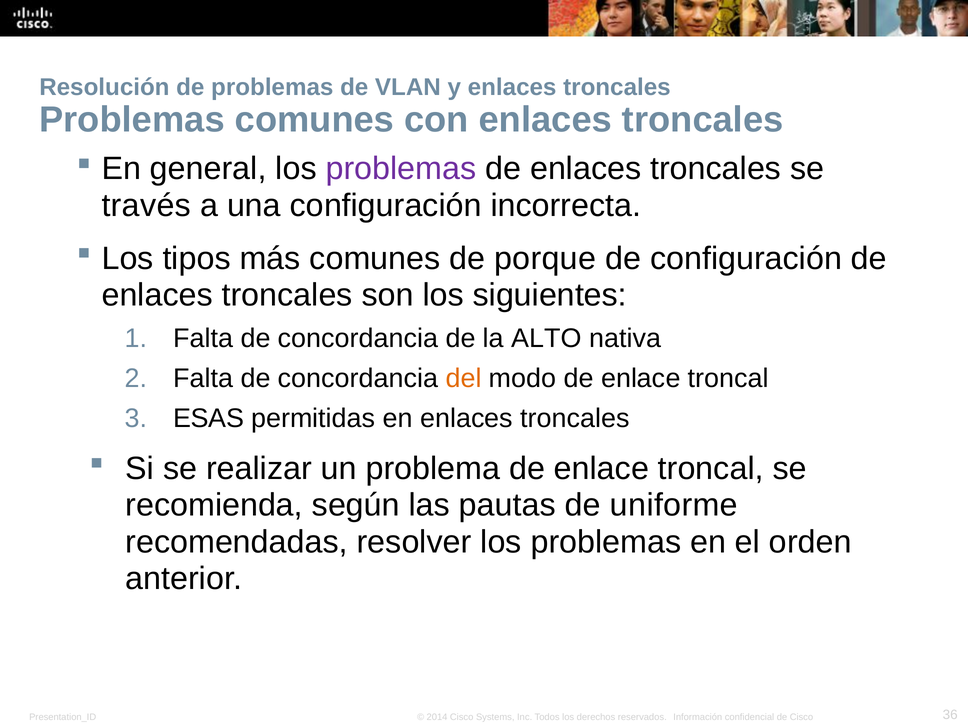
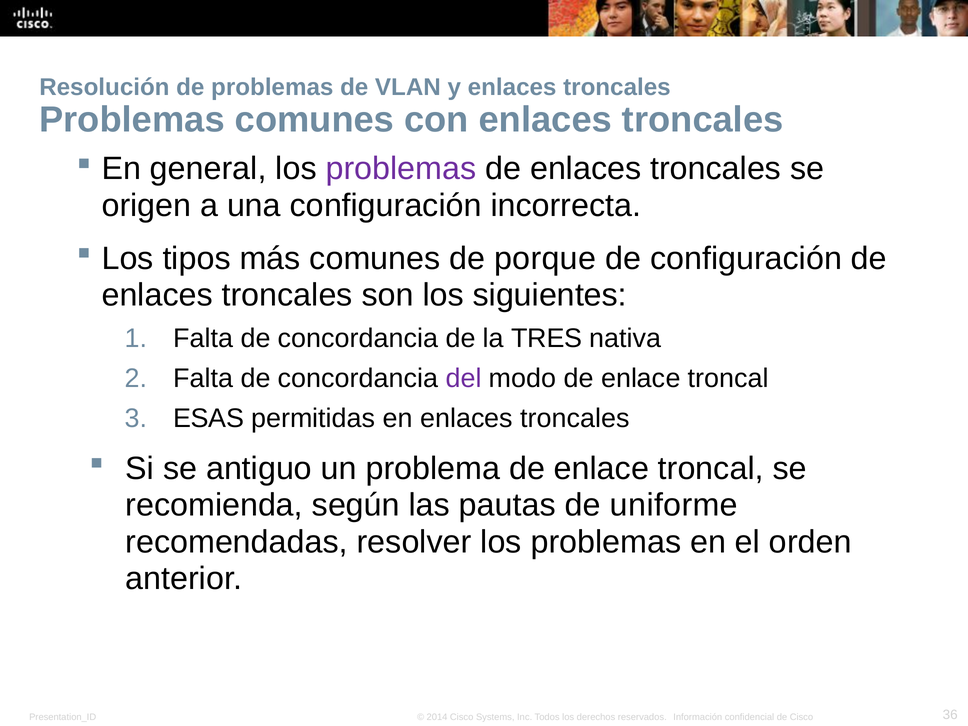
través: través -> origen
ALTO: ALTO -> TRES
del colour: orange -> purple
realizar: realizar -> antiguo
